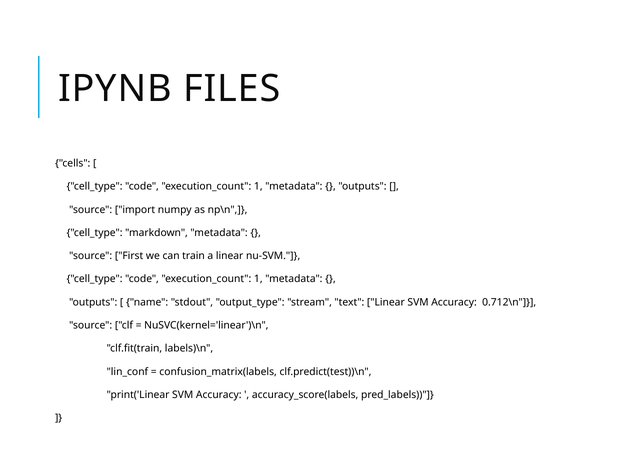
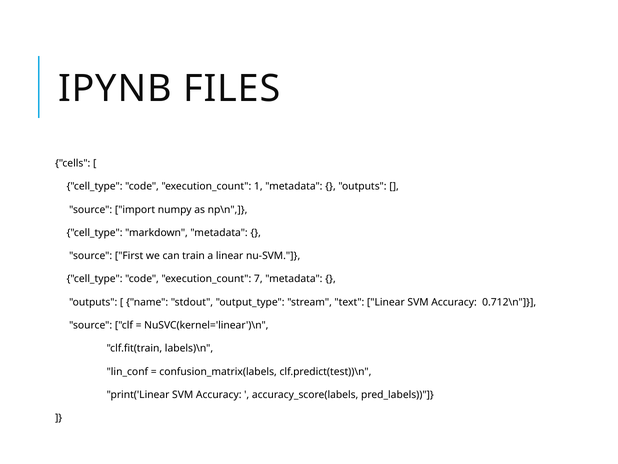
1 at (258, 279): 1 -> 7
